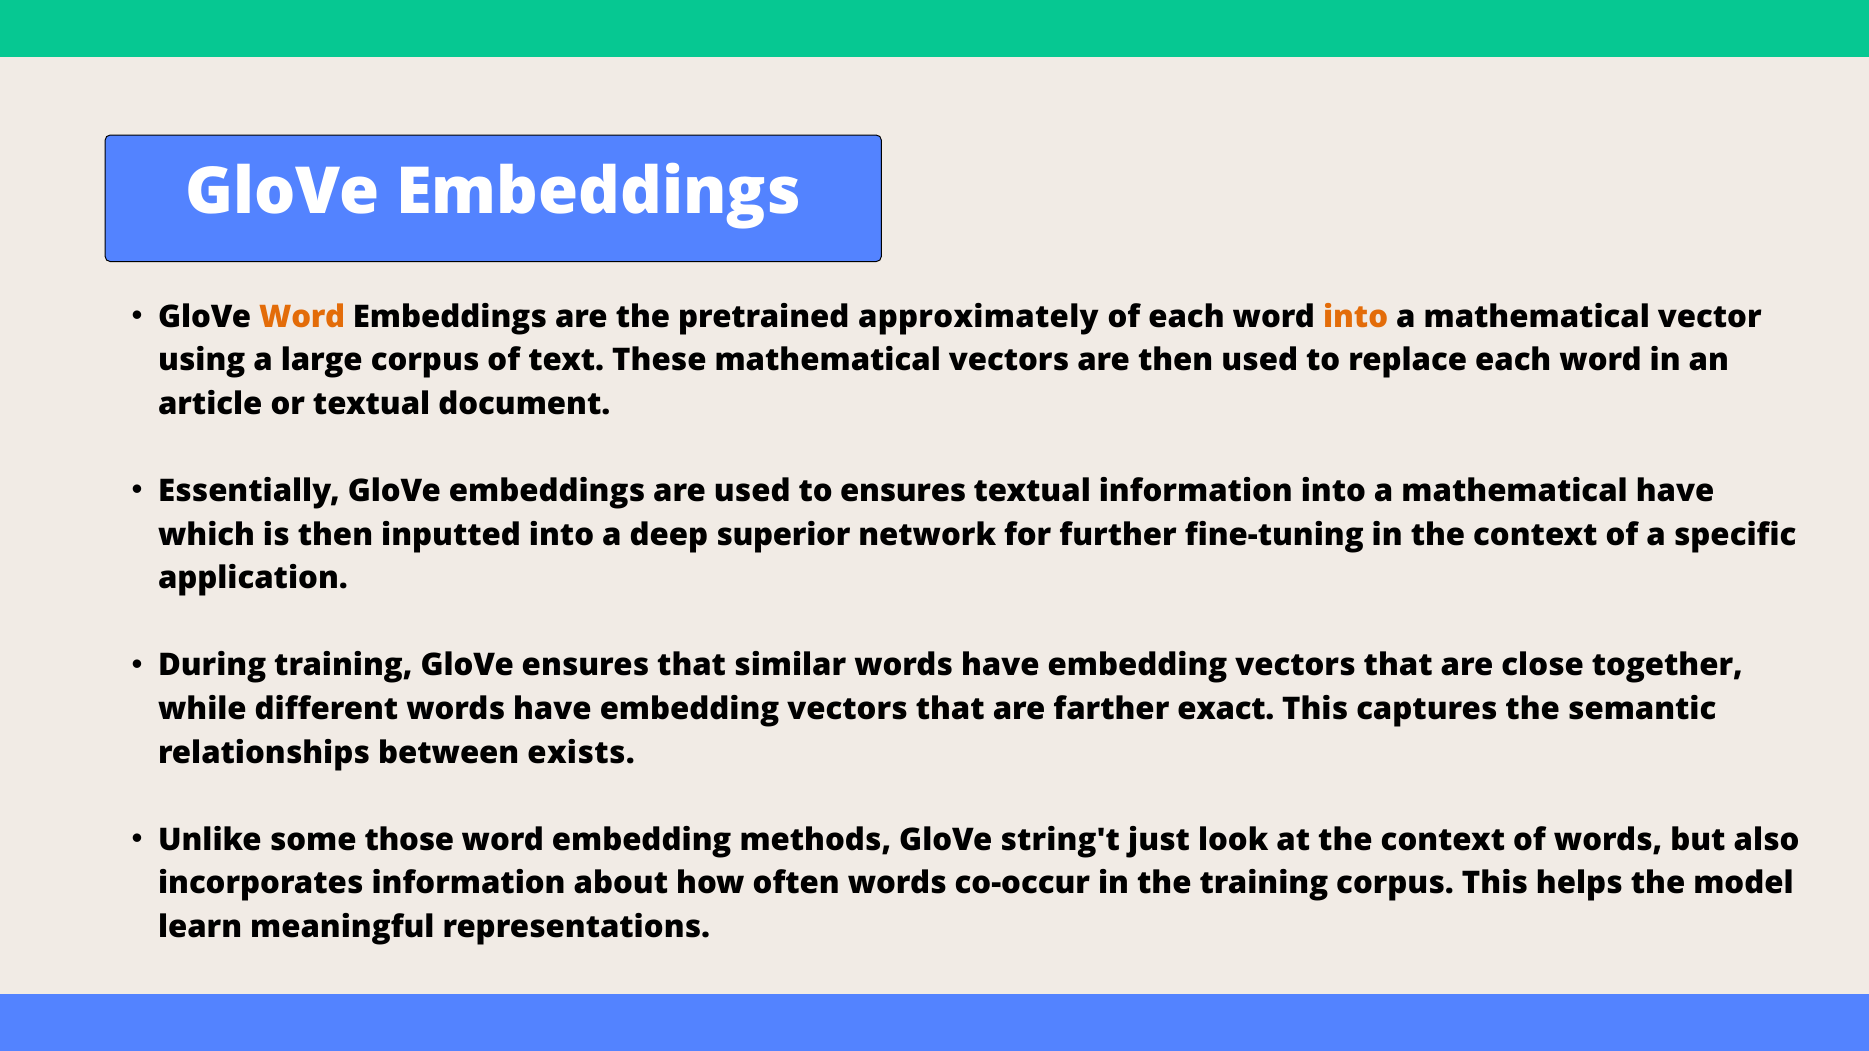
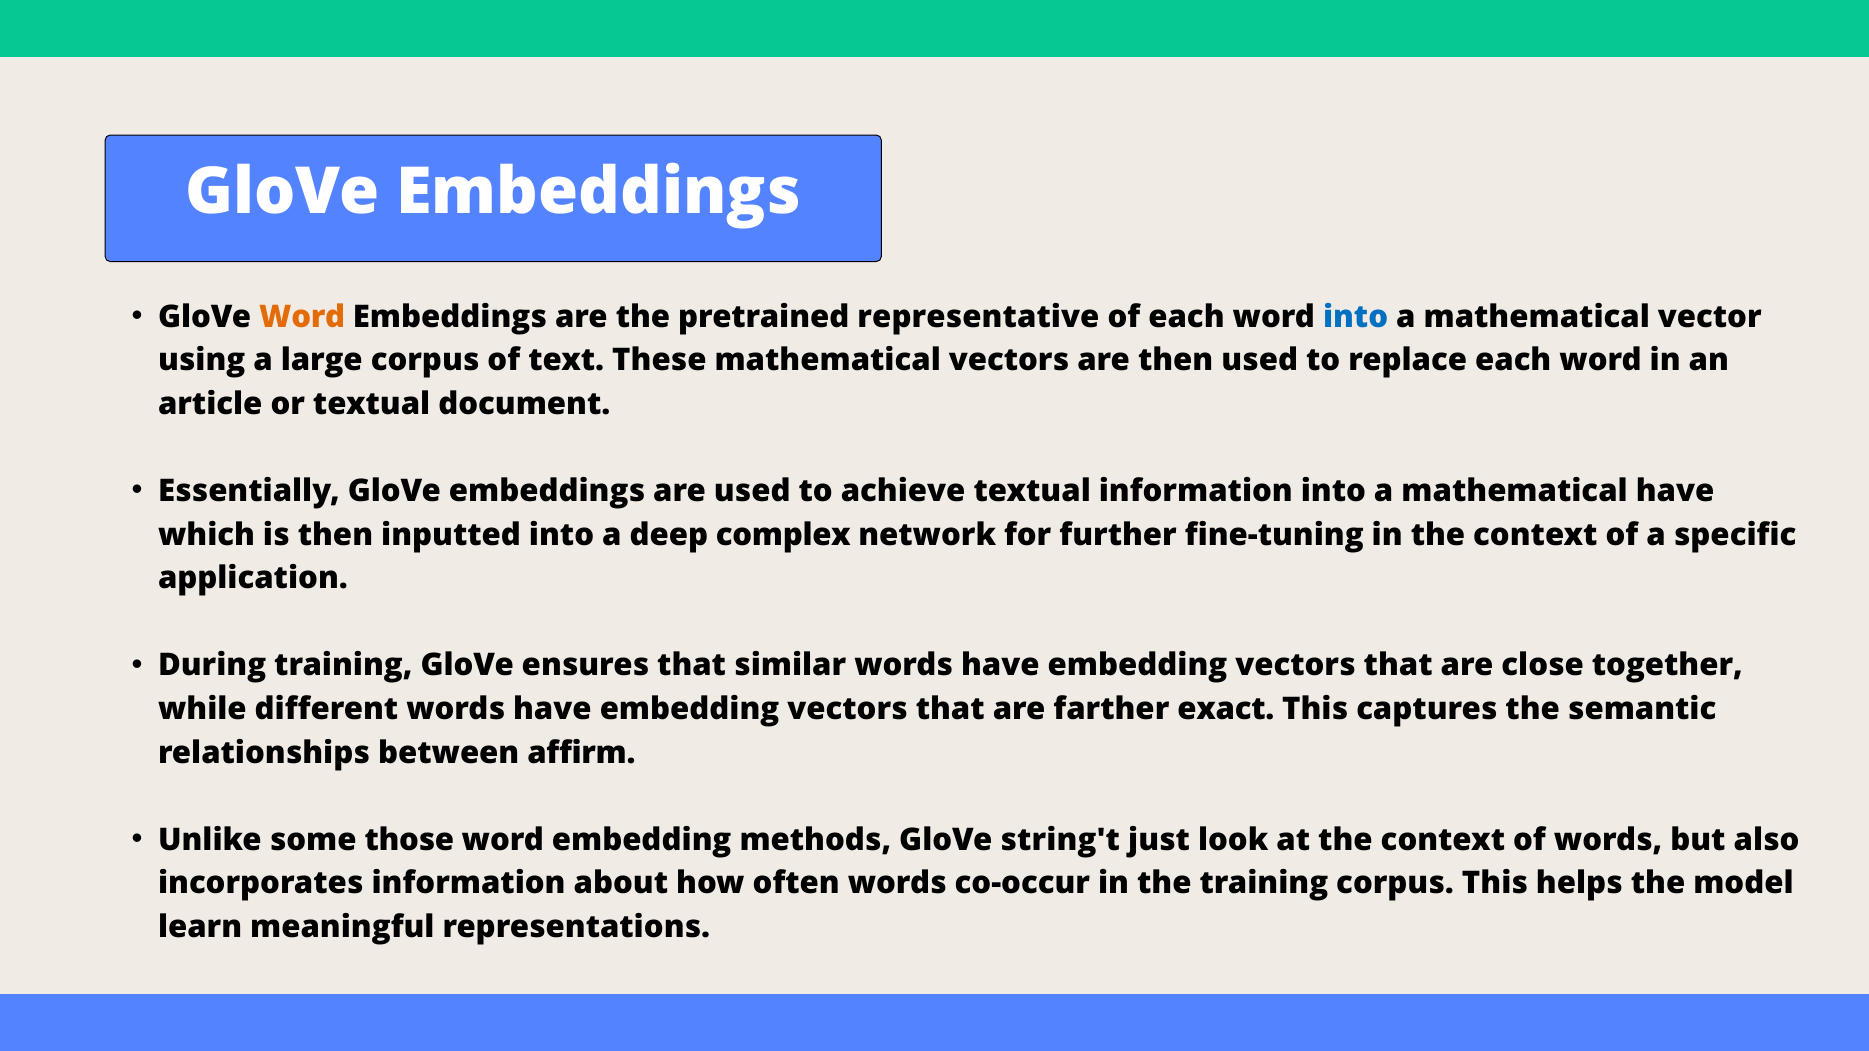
approximately: approximately -> representative
into at (1356, 317) colour: orange -> blue
to ensures: ensures -> achieve
superior: superior -> complex
exists: exists -> affirm
